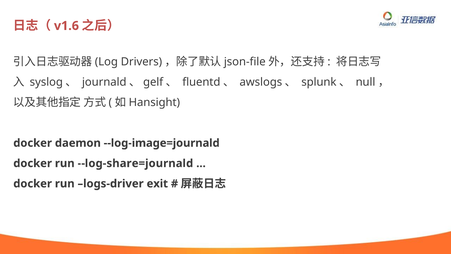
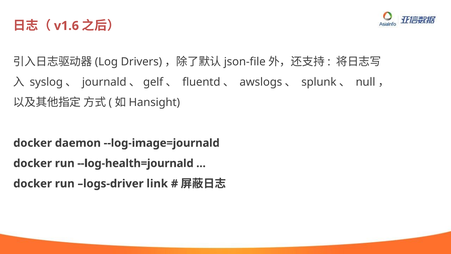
--log-share=journald: --log-share=journald -> --log-health=journald
exit: exit -> link
